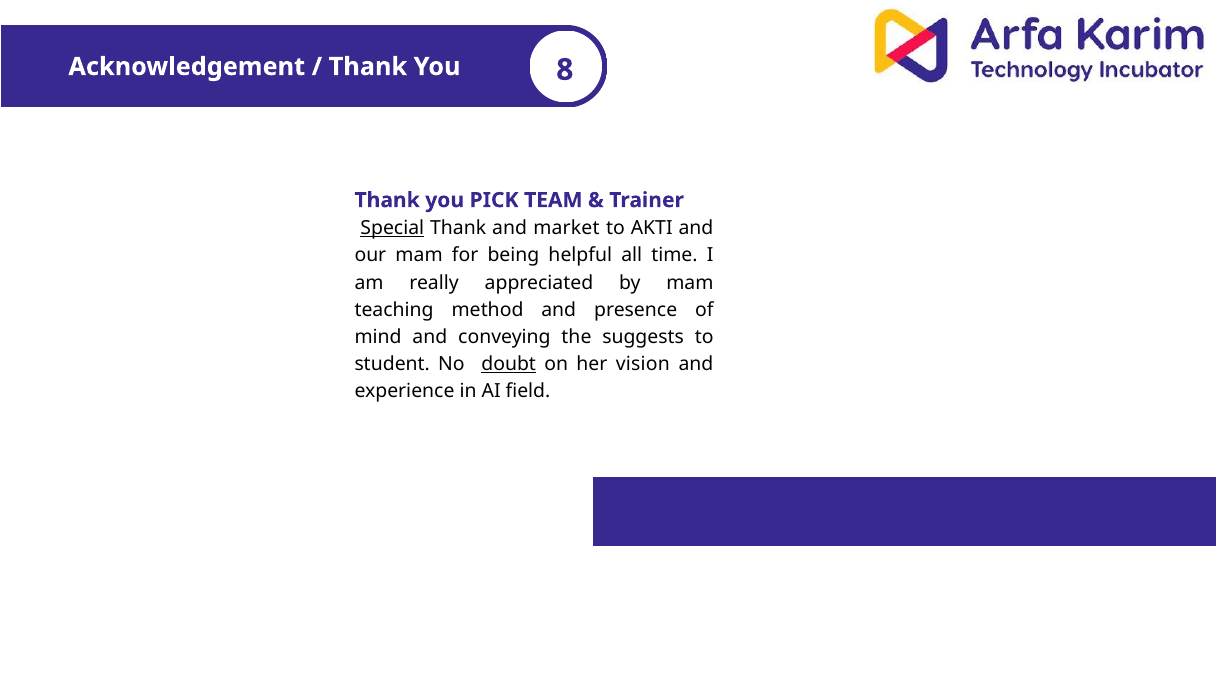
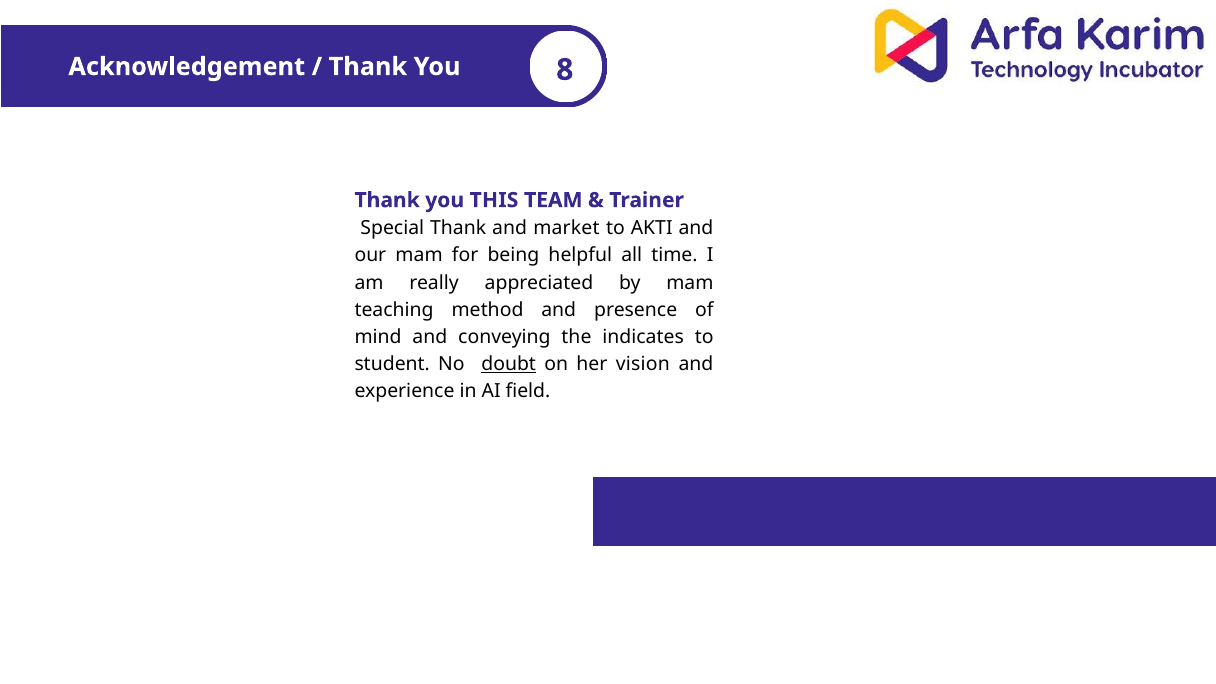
PICK: PICK -> THIS
Special underline: present -> none
suggests: suggests -> indicates
